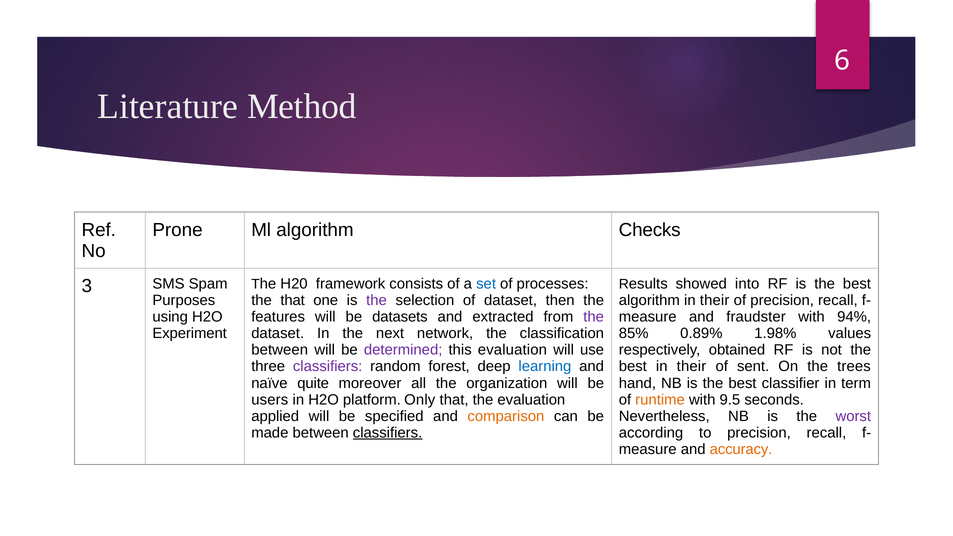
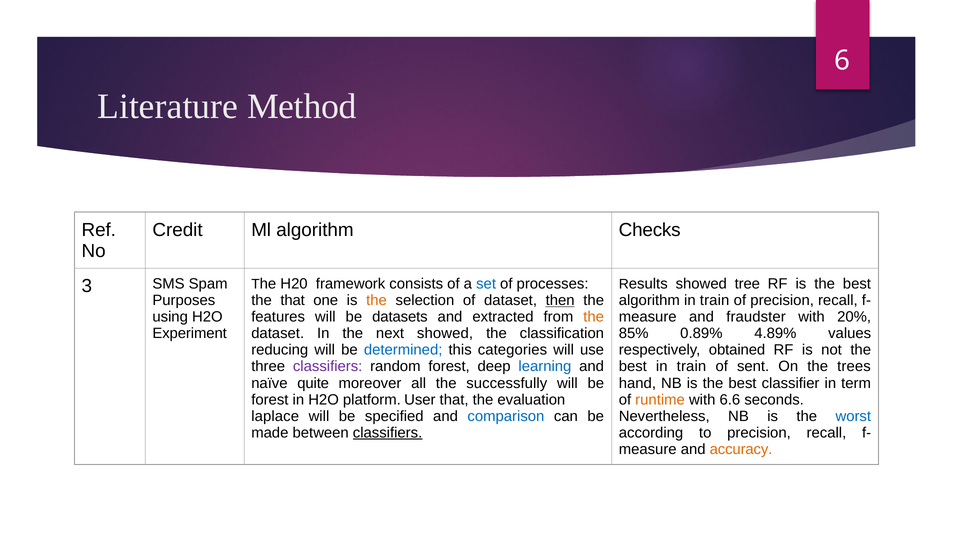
Prone: Prone -> Credit
into: into -> tree
the at (377, 300) colour: purple -> orange
then underline: none -> present
algorithm in their: their -> train
the at (594, 317) colour: purple -> orange
94%: 94% -> 20%
next network: network -> showed
1.98%: 1.98% -> 4.89%
between at (280, 350): between -> reducing
determined colour: purple -> blue
this evaluation: evaluation -> categories
best in their: their -> train
organization: organization -> successfully
users at (270, 400): users -> forest
Only: Only -> User
9.5: 9.5 -> 6.6
applied: applied -> laplace
comparison colour: orange -> blue
worst colour: purple -> blue
